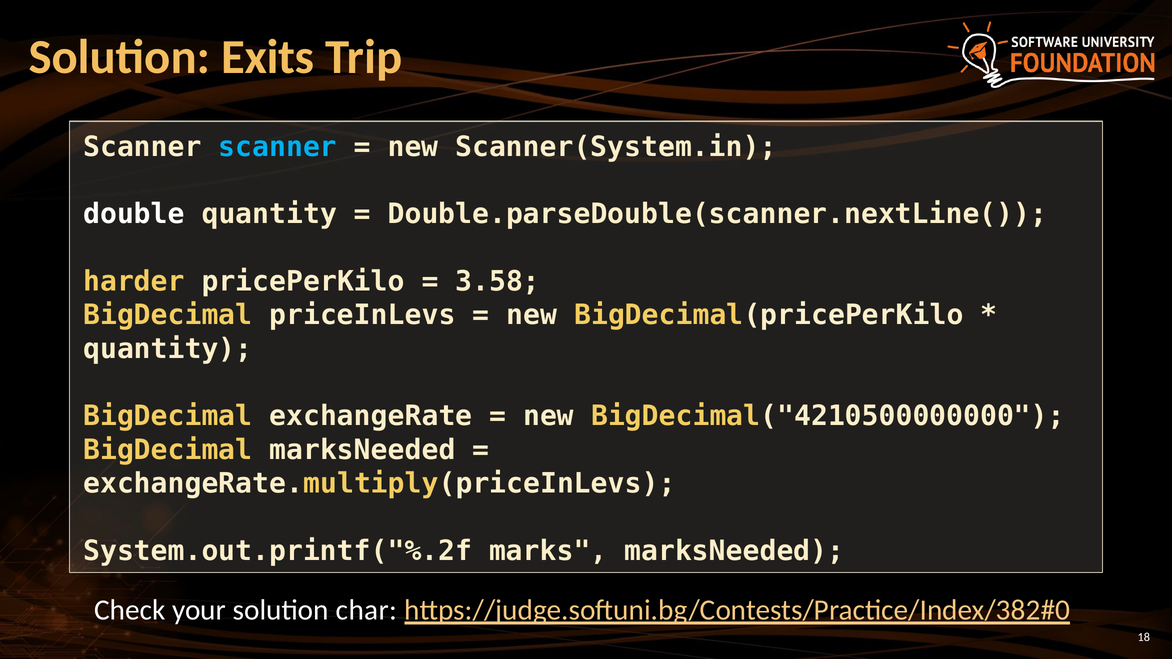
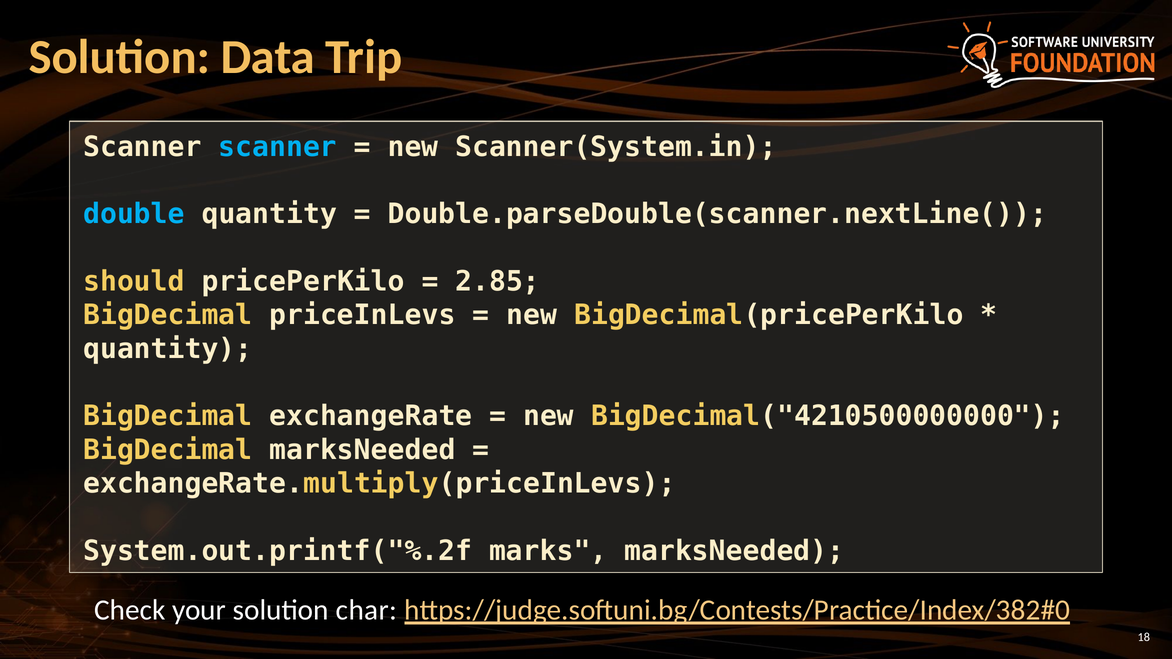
Exits: Exits -> Data
double colour: white -> light blue
harder: harder -> should
3.58: 3.58 -> 2.85
